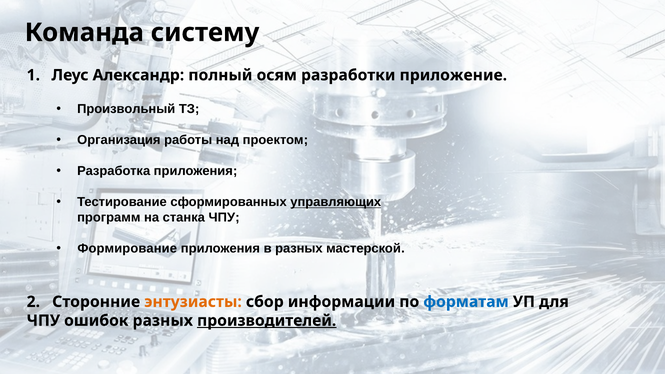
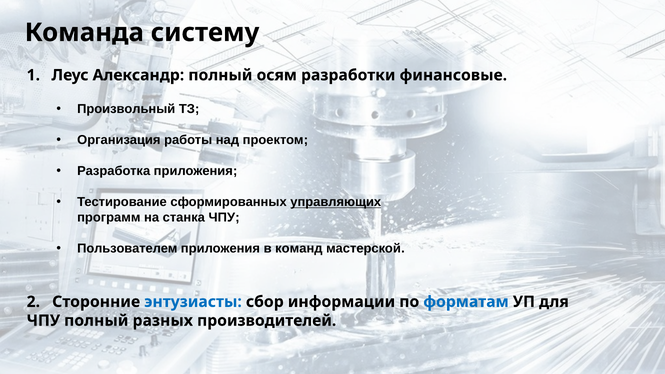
приложение: приложение -> финансовые
Формирование: Формирование -> Пользователем
в разных: разных -> команд
энтузиасты colour: orange -> blue
ЧПУ ошибок: ошибок -> полный
производителей underline: present -> none
